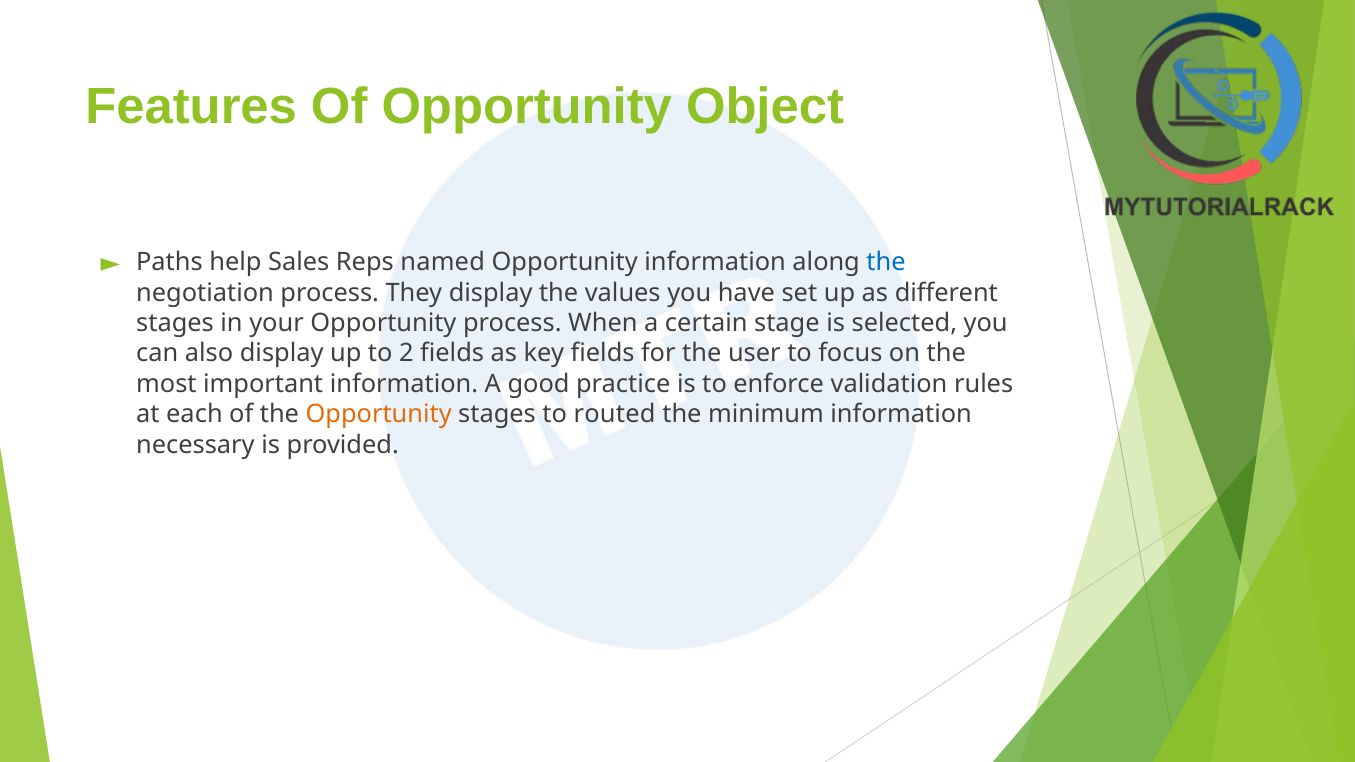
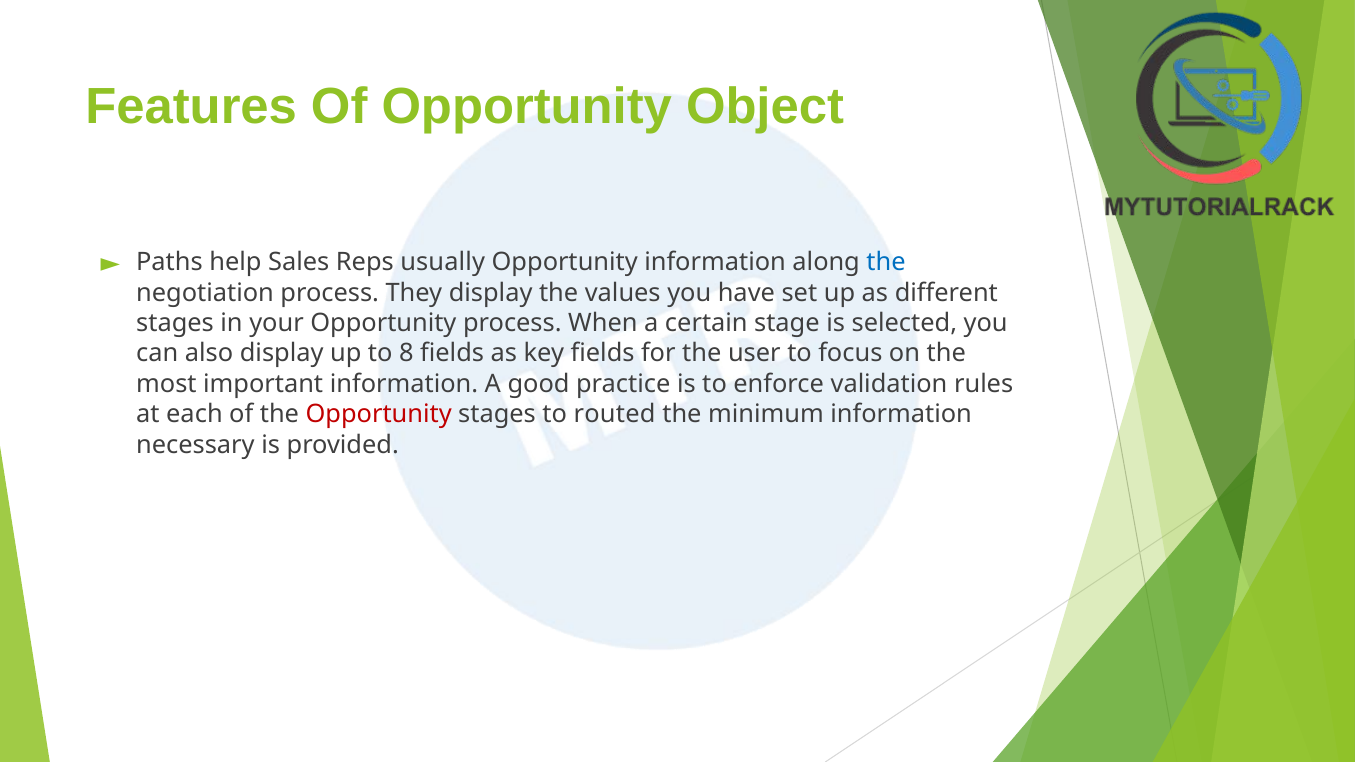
named: named -> usually
2: 2 -> 8
Opportunity at (379, 415) colour: orange -> red
